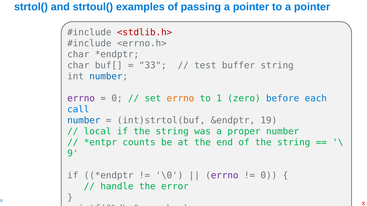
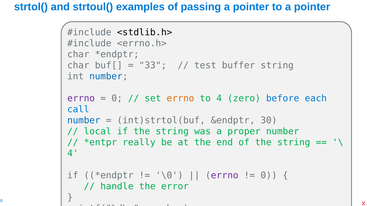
<stdlib.h> colour: red -> black
to 1: 1 -> 4
19: 19 -> 30
counts: counts -> really
9 at (73, 154): 9 -> 4
